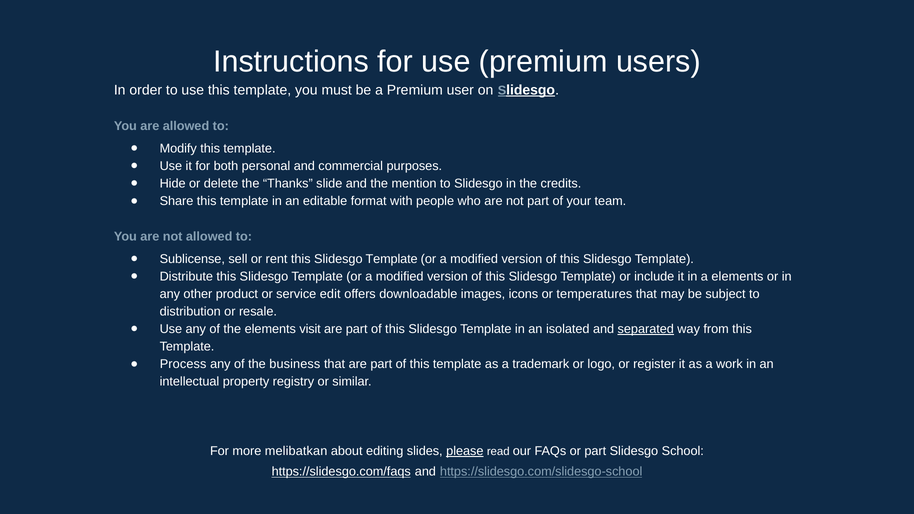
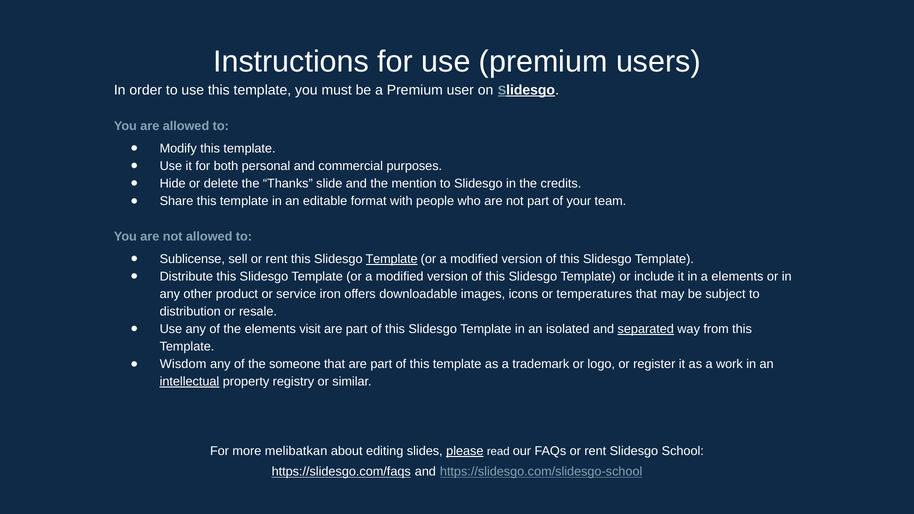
Template at (392, 259) underline: none -> present
edit: edit -> iron
Process: Process -> Wisdom
business: business -> someone
intellectual underline: none -> present
FAQs or part: part -> rent
